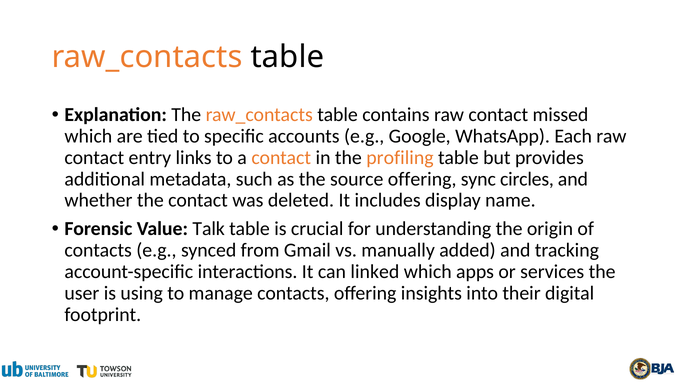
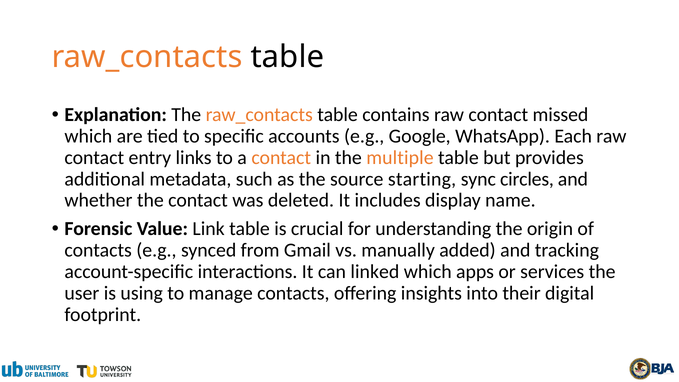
profiling: profiling -> multiple
source offering: offering -> starting
Talk: Talk -> Link
